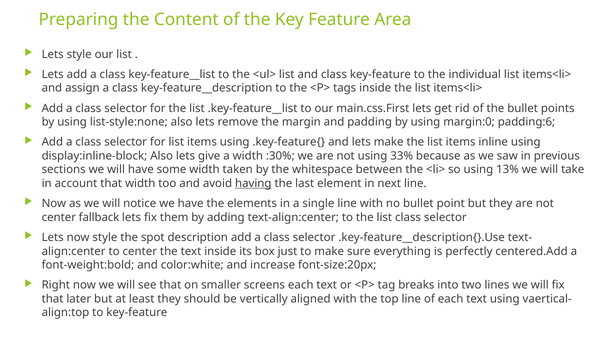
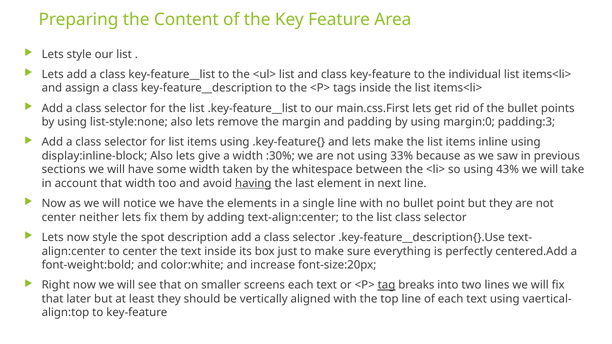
padding:6: padding:6 -> padding:3
13%: 13% -> 43%
fallback: fallback -> neither
tag underline: none -> present
